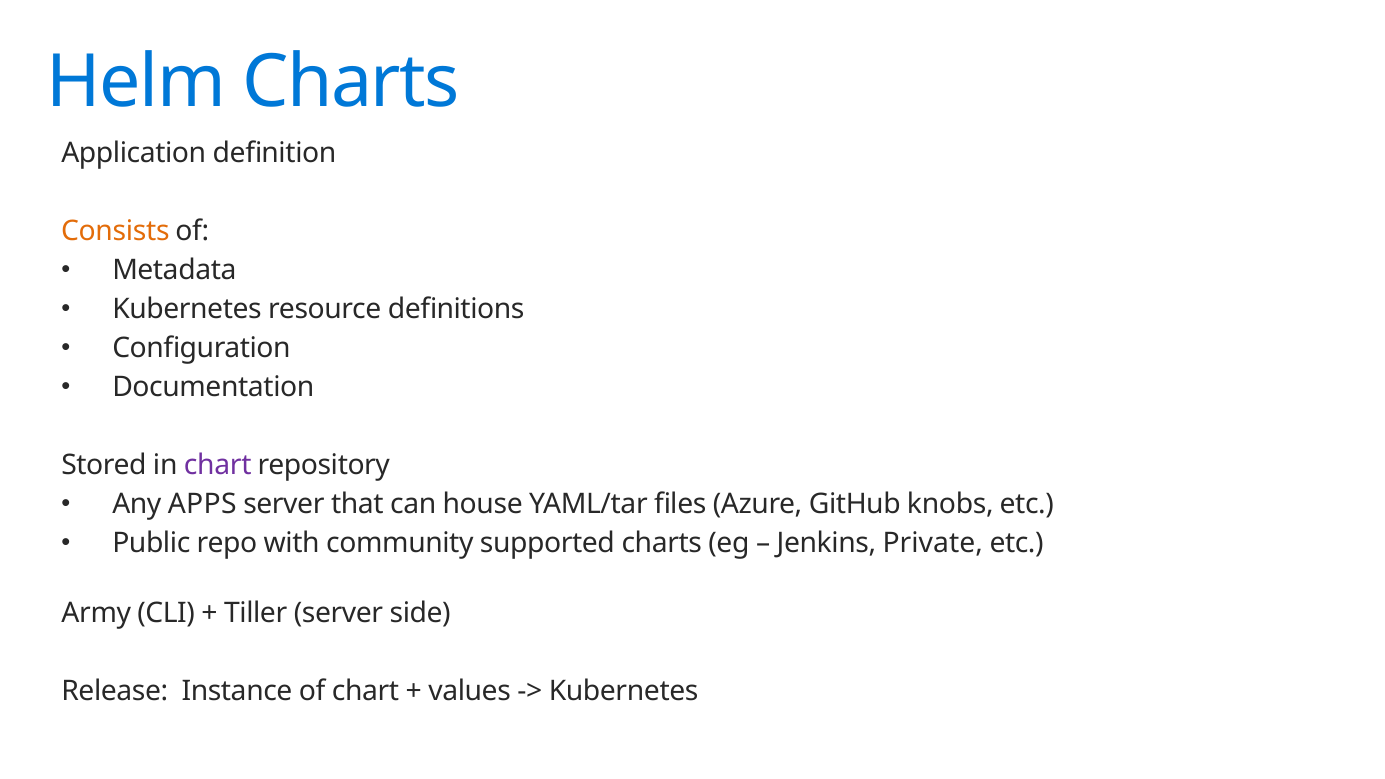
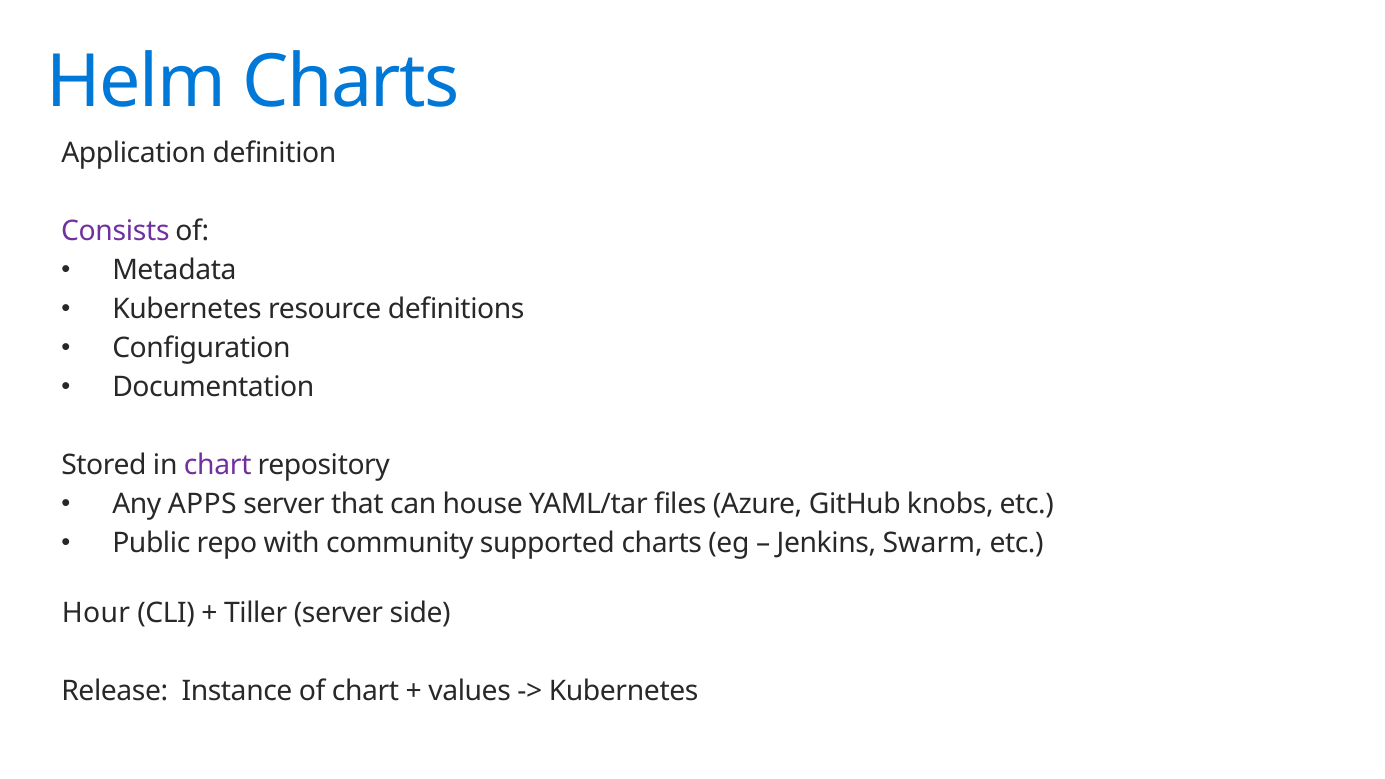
Consists colour: orange -> purple
Private: Private -> Swarm
Army: Army -> Hour
